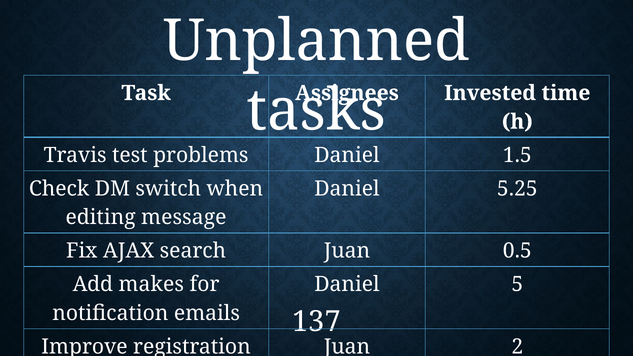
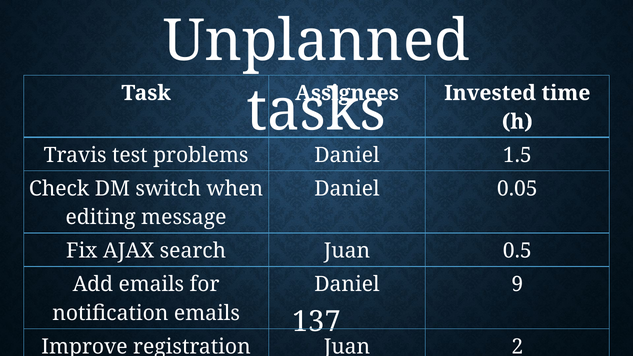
5.25: 5.25 -> 0.05
Add makes: makes -> emails
5: 5 -> 9
